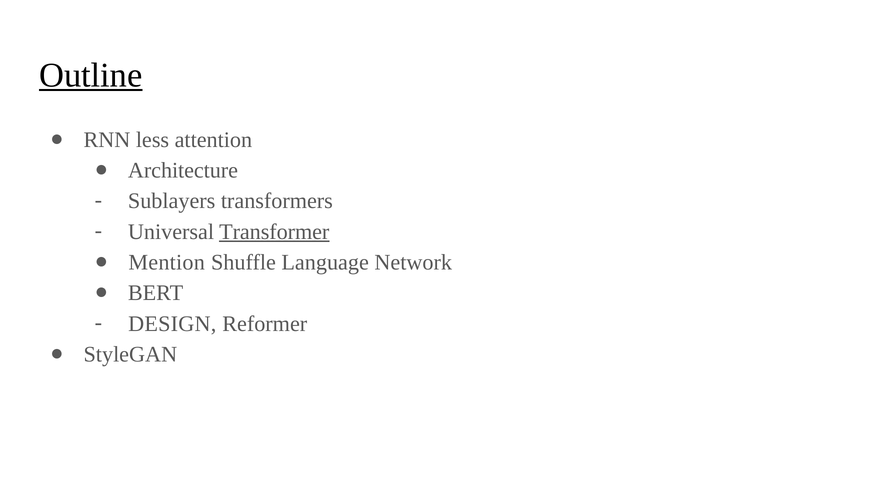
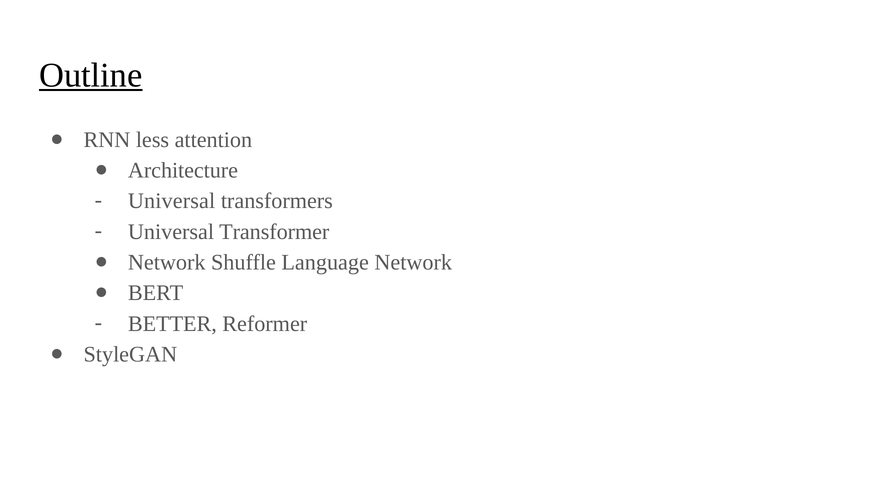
Sublayers at (172, 201): Sublayers -> Universal
Transformer underline: present -> none
Mention at (167, 262): Mention -> Network
DESIGN: DESIGN -> BETTER
